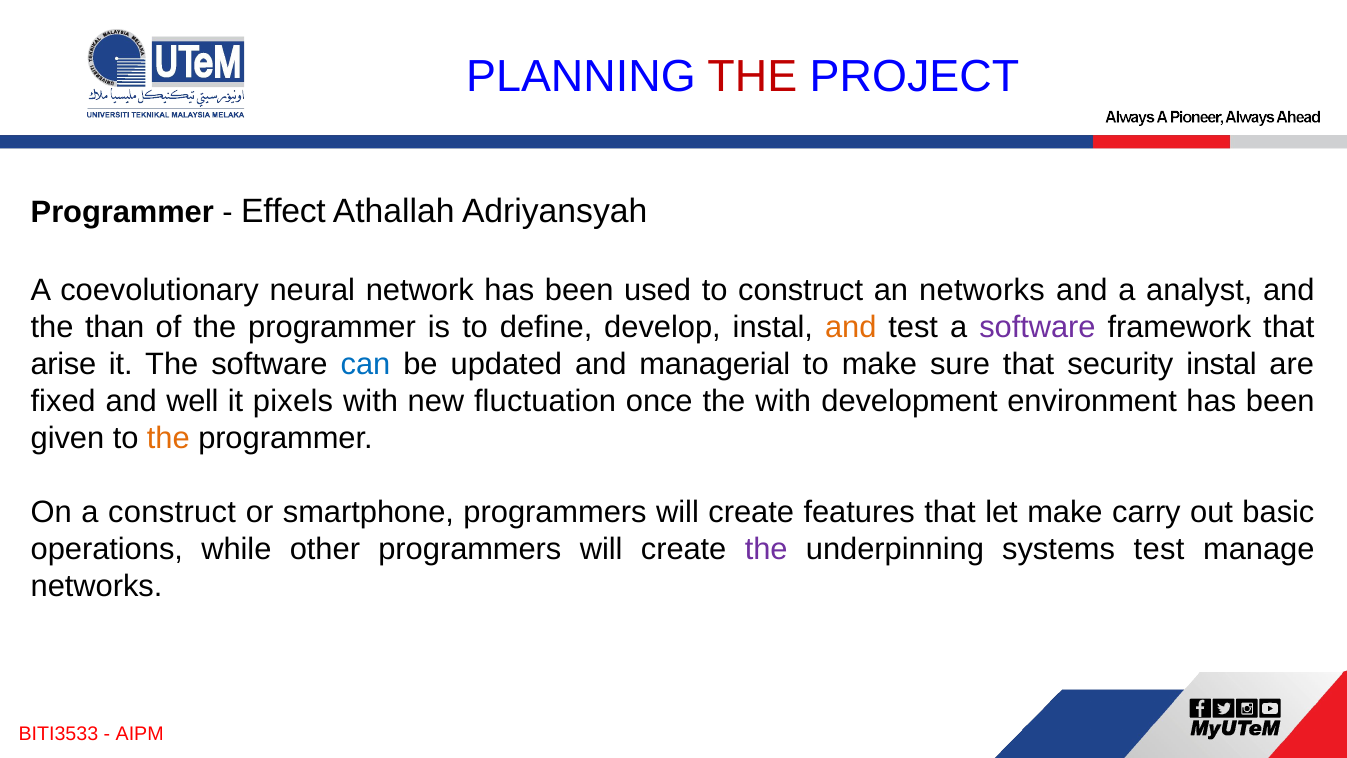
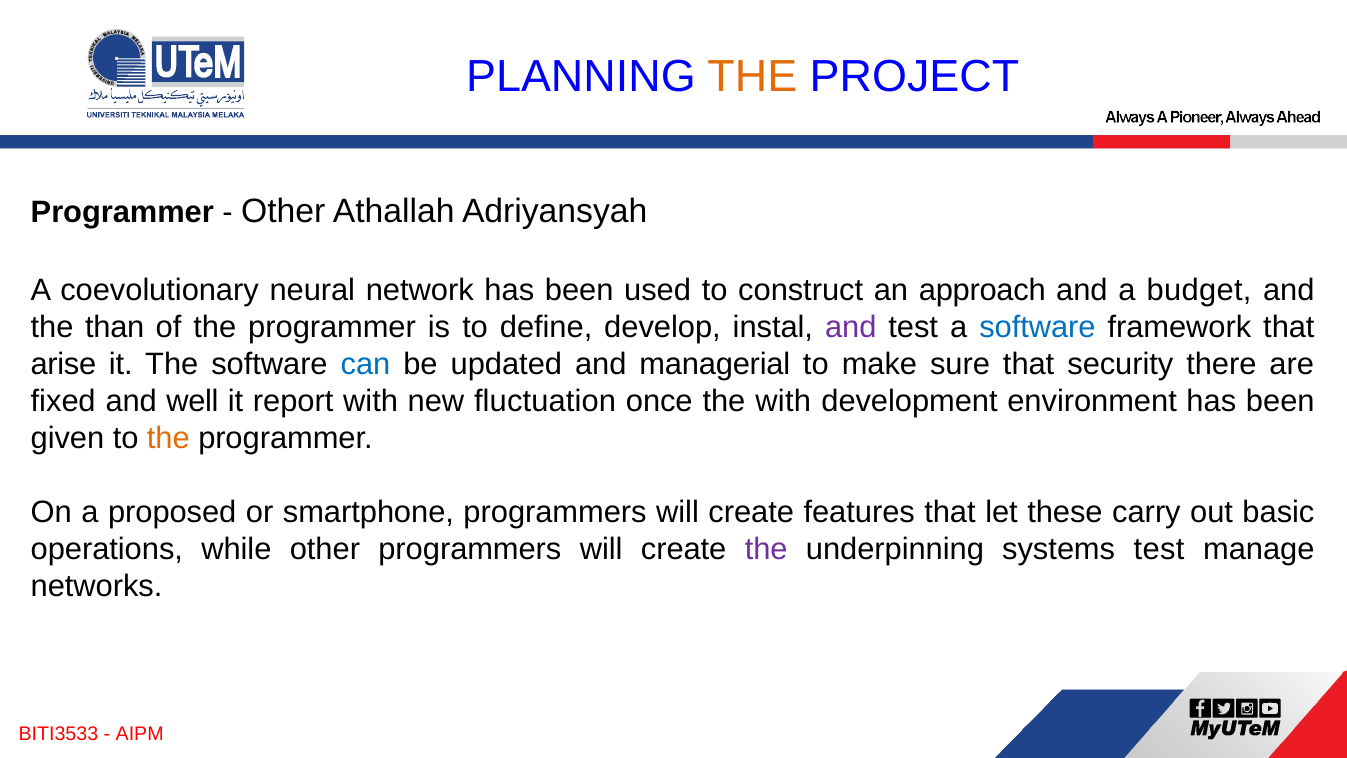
THE at (752, 77) colour: red -> orange
Effect at (283, 211): Effect -> Other
an networks: networks -> approach
analyst: analyst -> budget
and at (851, 327) colour: orange -> purple
software at (1037, 327) colour: purple -> blue
security instal: instal -> there
pixels: pixels -> report
a construct: construct -> proposed
let make: make -> these
